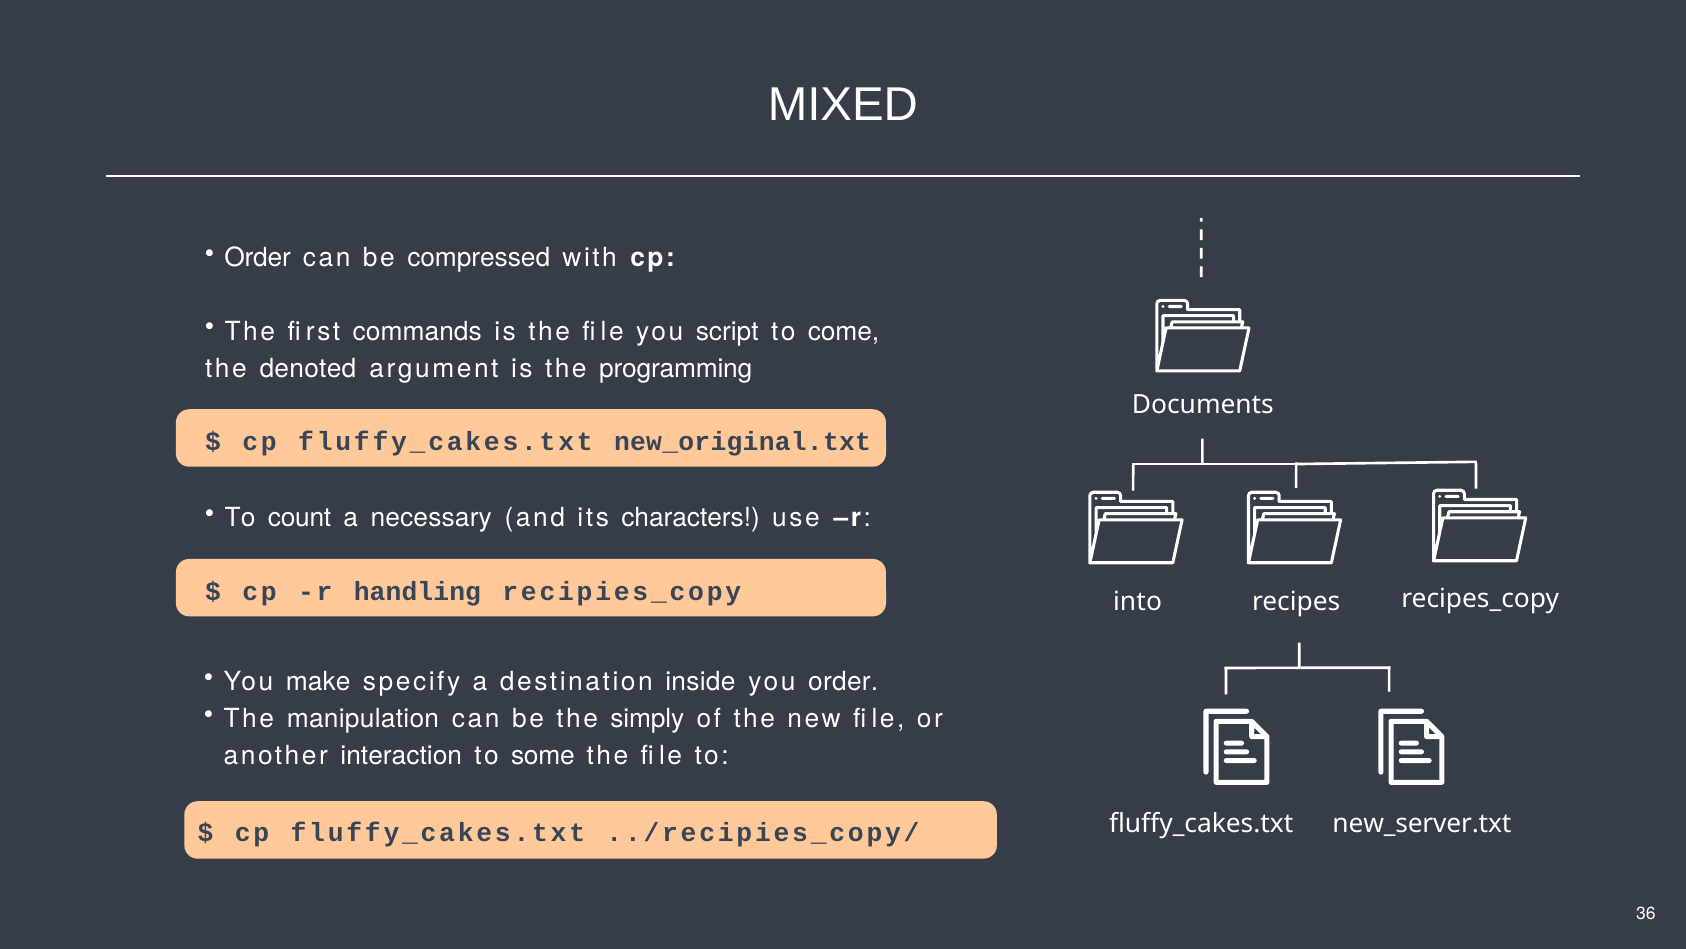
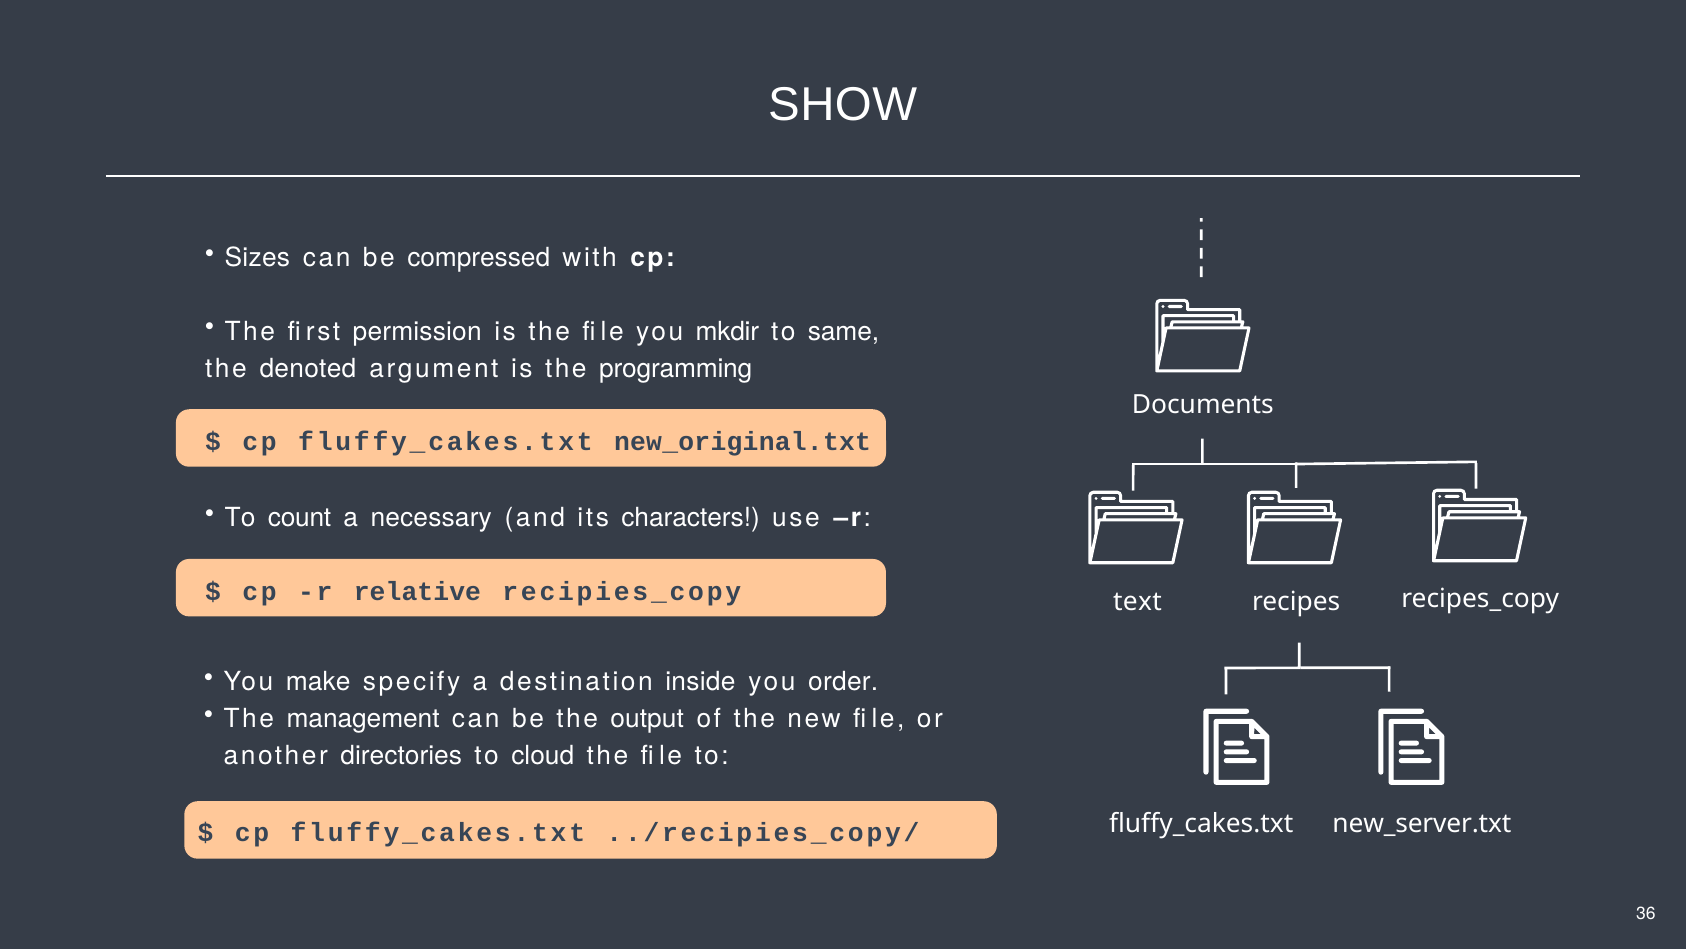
MIXED: MIXED -> SHOW
Order at (258, 258): Order -> Sizes
commands: commands -> permission
script: script -> mkdir
come: come -> same
handling: handling -> relative
into: into -> text
manipulation: manipulation -> management
simply: simply -> output
interaction: interaction -> directories
some: some -> cloud
